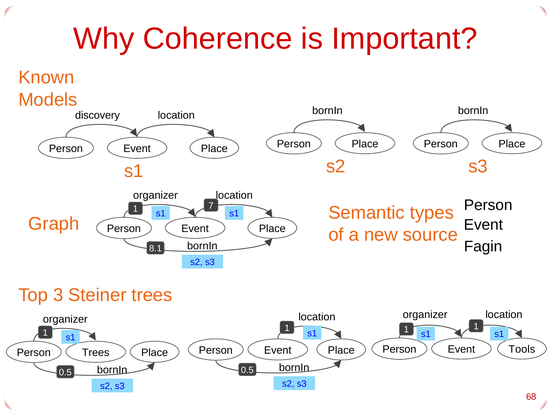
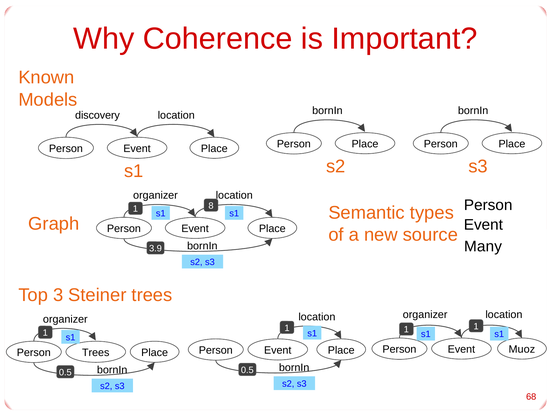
7: 7 -> 8
Fagin: Fagin -> Many
8.1: 8.1 -> 3.9
Tools: Tools -> Muoz
